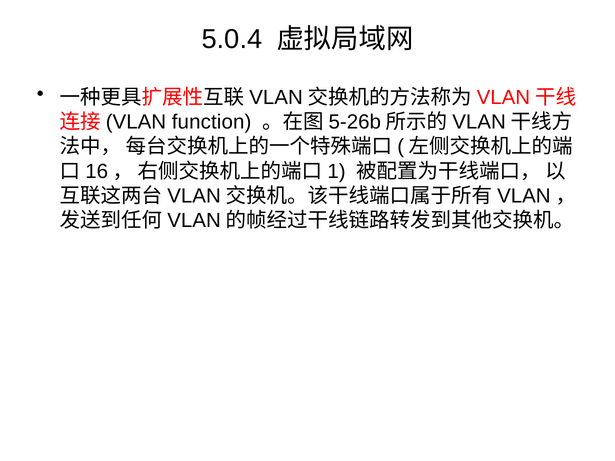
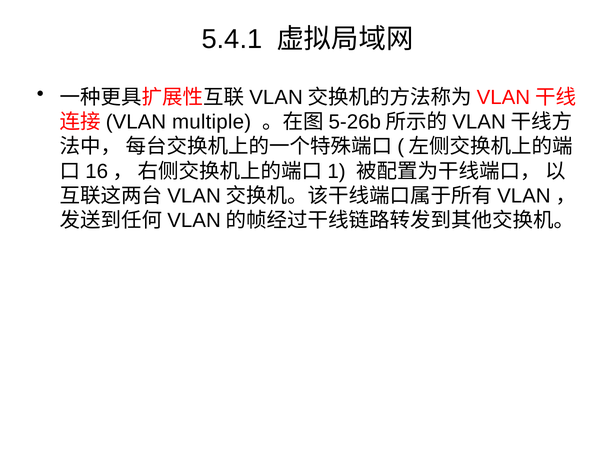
5.0.4: 5.0.4 -> 5.4.1
function: function -> multiple
